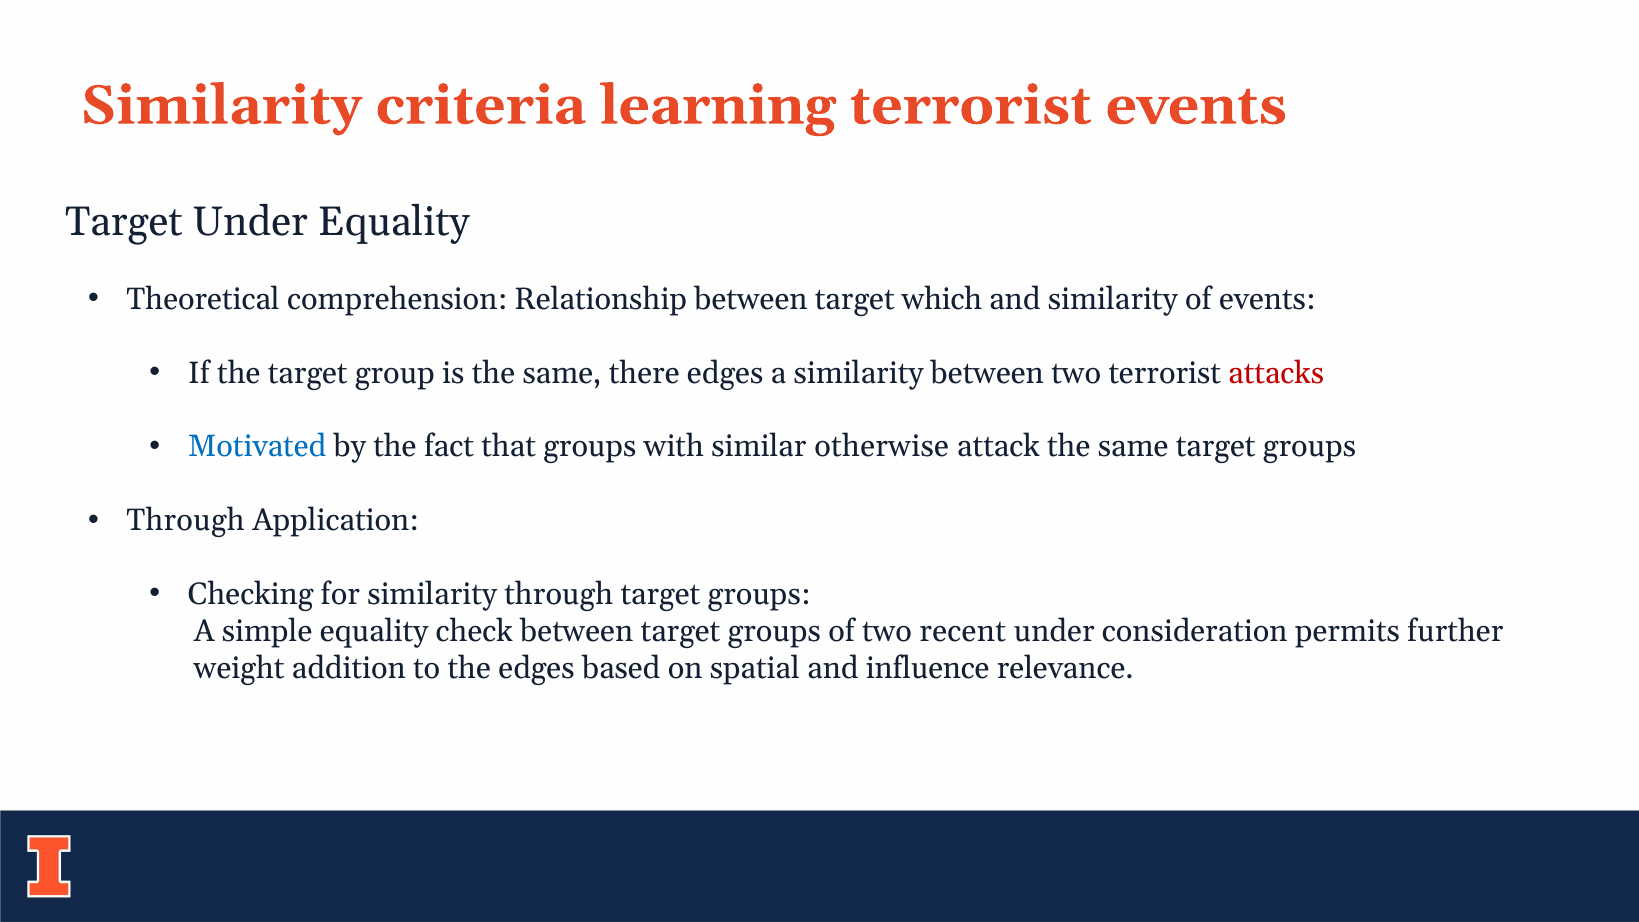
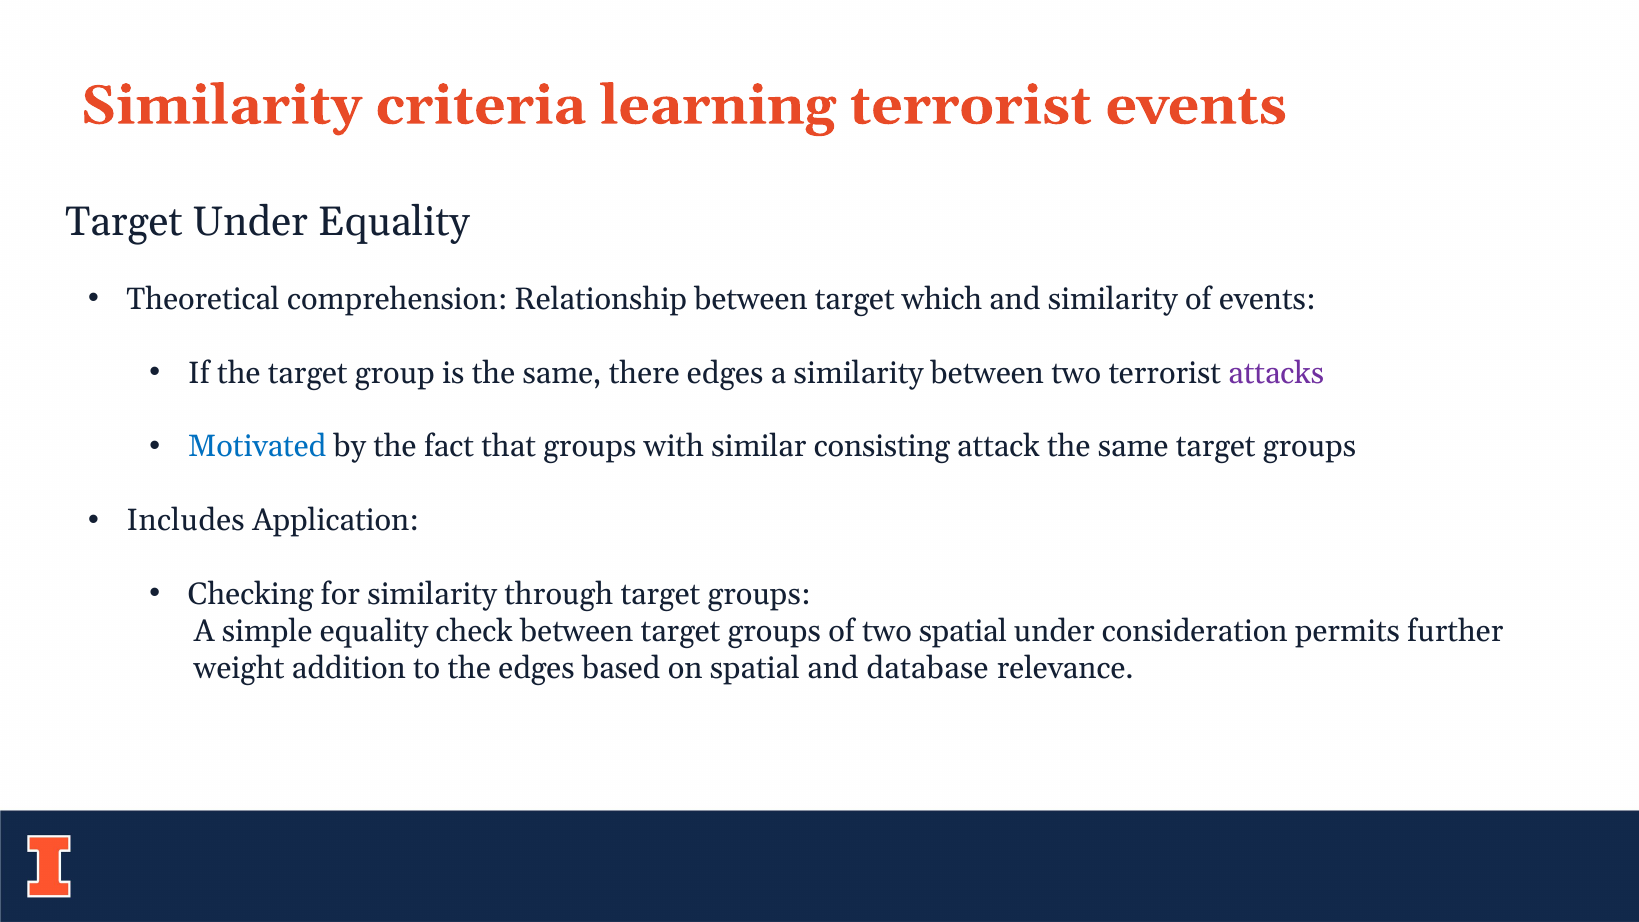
attacks colour: red -> purple
otherwise: otherwise -> consisting
Through at (186, 520): Through -> Includes
two recent: recent -> spatial
influence: influence -> database
